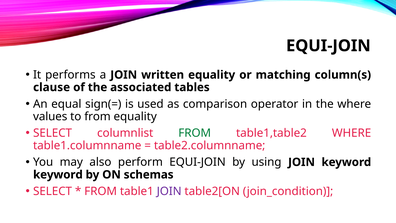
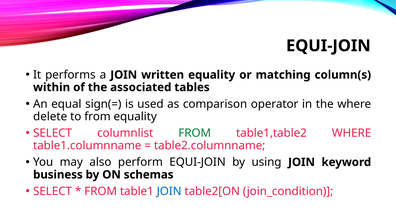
clause: clause -> within
values: values -> delete
keyword at (58, 174): keyword -> business
JOIN at (169, 191) colour: purple -> blue
